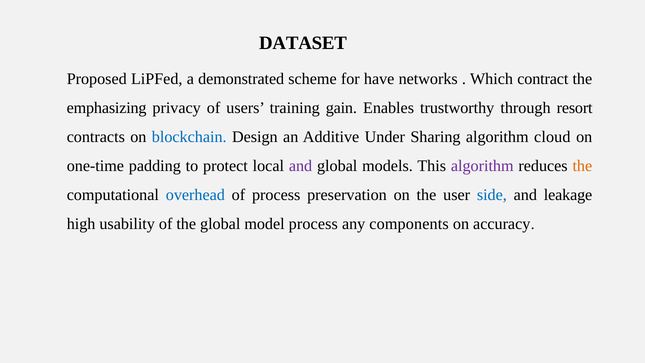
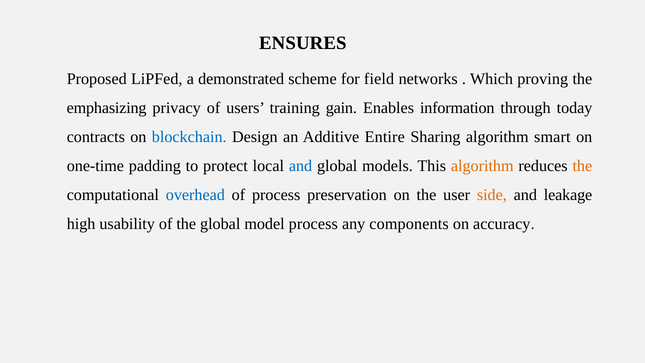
DATASET: DATASET -> ENSURES
have: have -> field
contract: contract -> proving
trustworthy: trustworthy -> information
resort: resort -> today
Under: Under -> Entire
cloud: cloud -> smart
and at (301, 166) colour: purple -> blue
algorithm at (482, 166) colour: purple -> orange
side colour: blue -> orange
